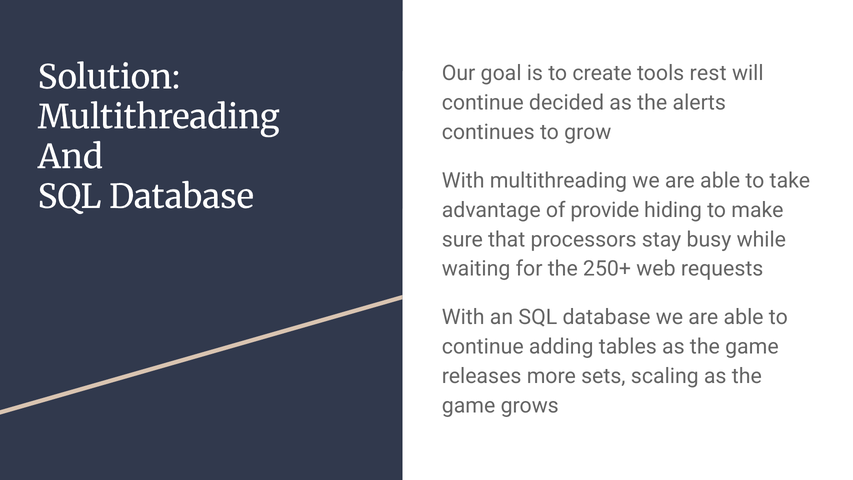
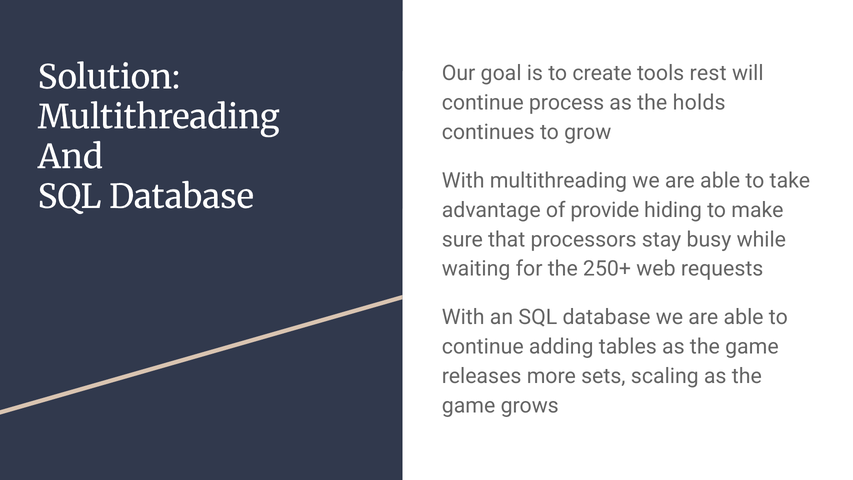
decided: decided -> process
alerts: alerts -> holds
